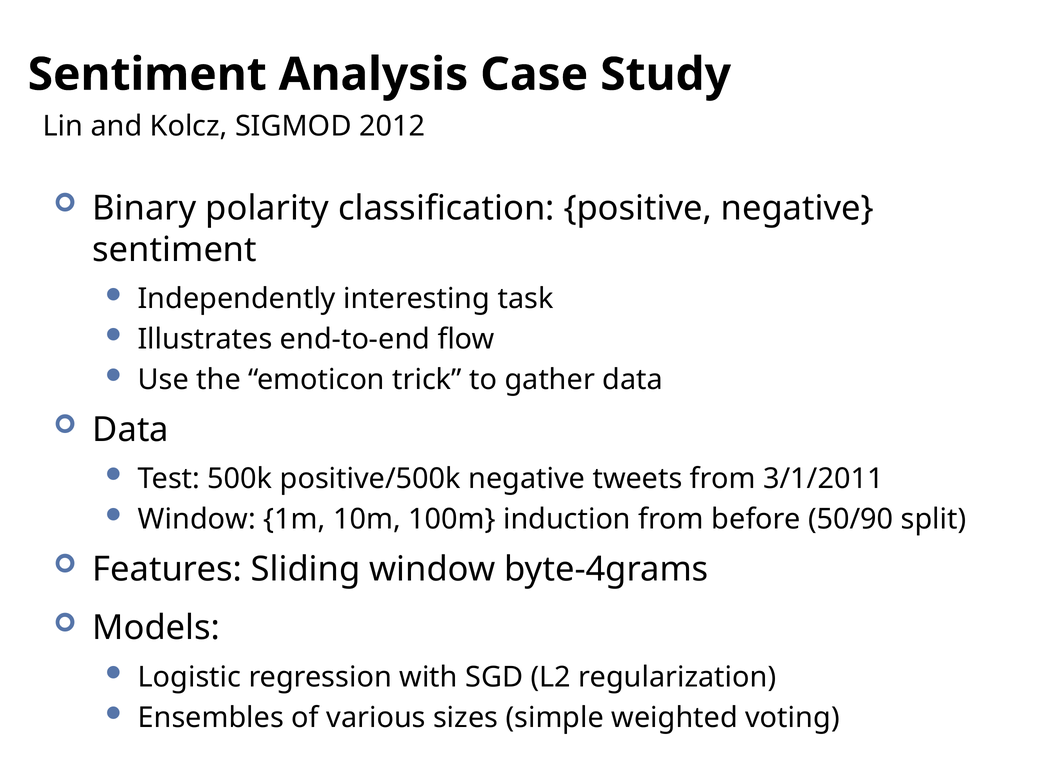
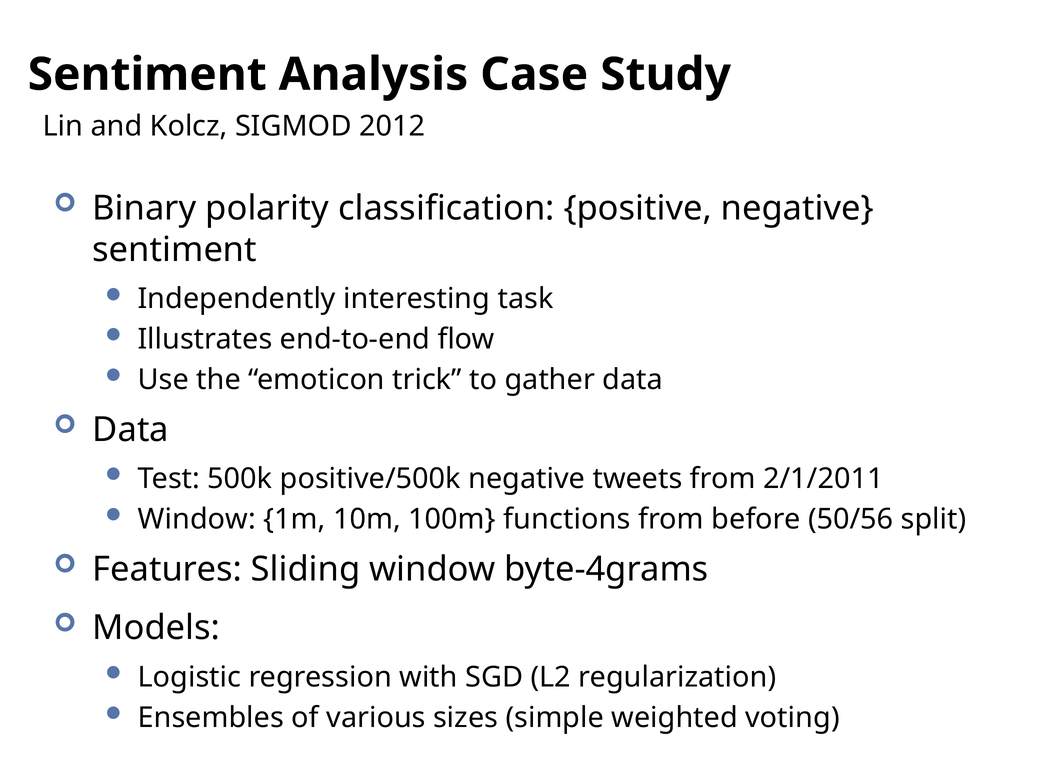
3/1/2011: 3/1/2011 -> 2/1/2011
induction: induction -> functions
50/90: 50/90 -> 50/56
